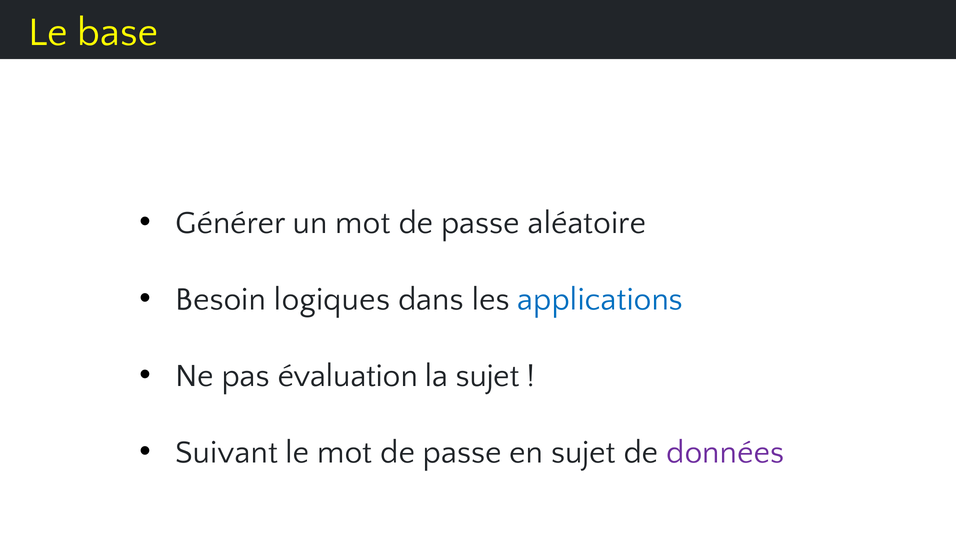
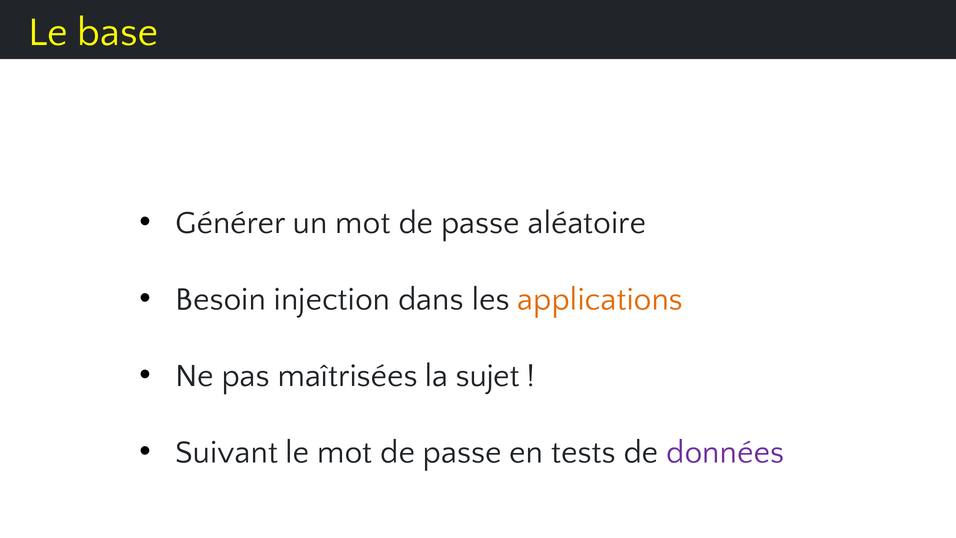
logiques: logiques -> injection
applications colour: blue -> orange
évaluation: évaluation -> maîtrisées
en sujet: sujet -> tests
